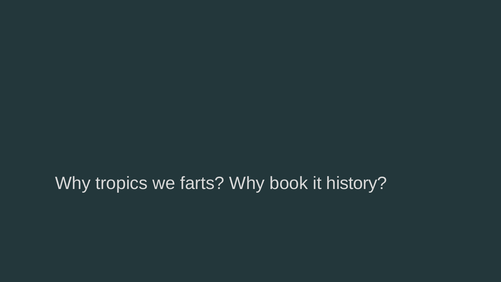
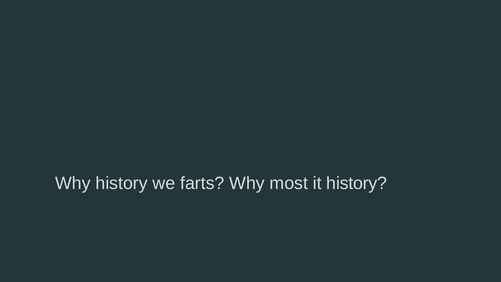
Why tropics: tropics -> history
book: book -> most
